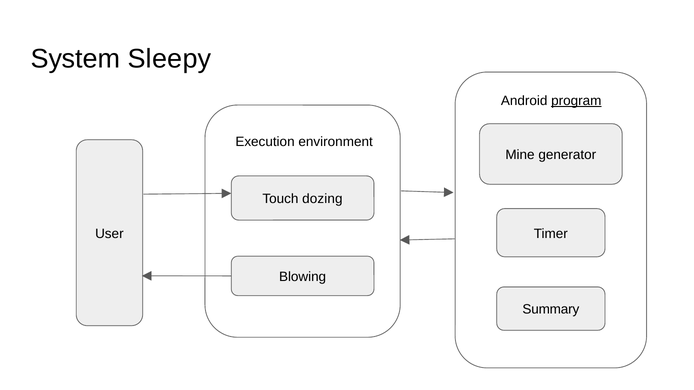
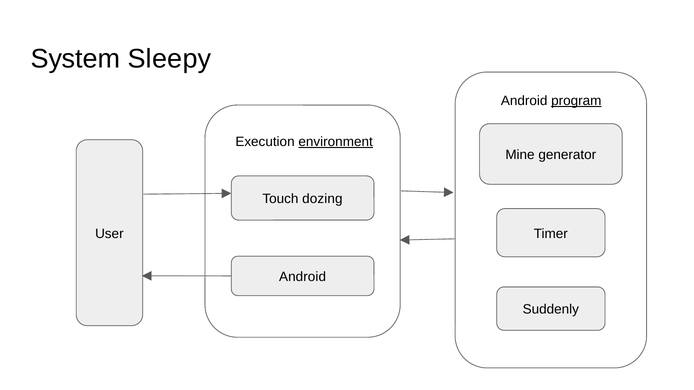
environment underline: none -> present
Blowing at (303, 277): Blowing -> Android
Summary: Summary -> Suddenly
